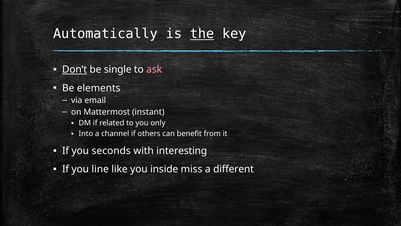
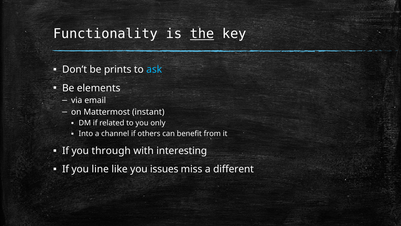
Automatically: Automatically -> Functionality
Don’t underline: present -> none
single: single -> prints
ask colour: pink -> light blue
seconds: seconds -> through
inside: inside -> issues
